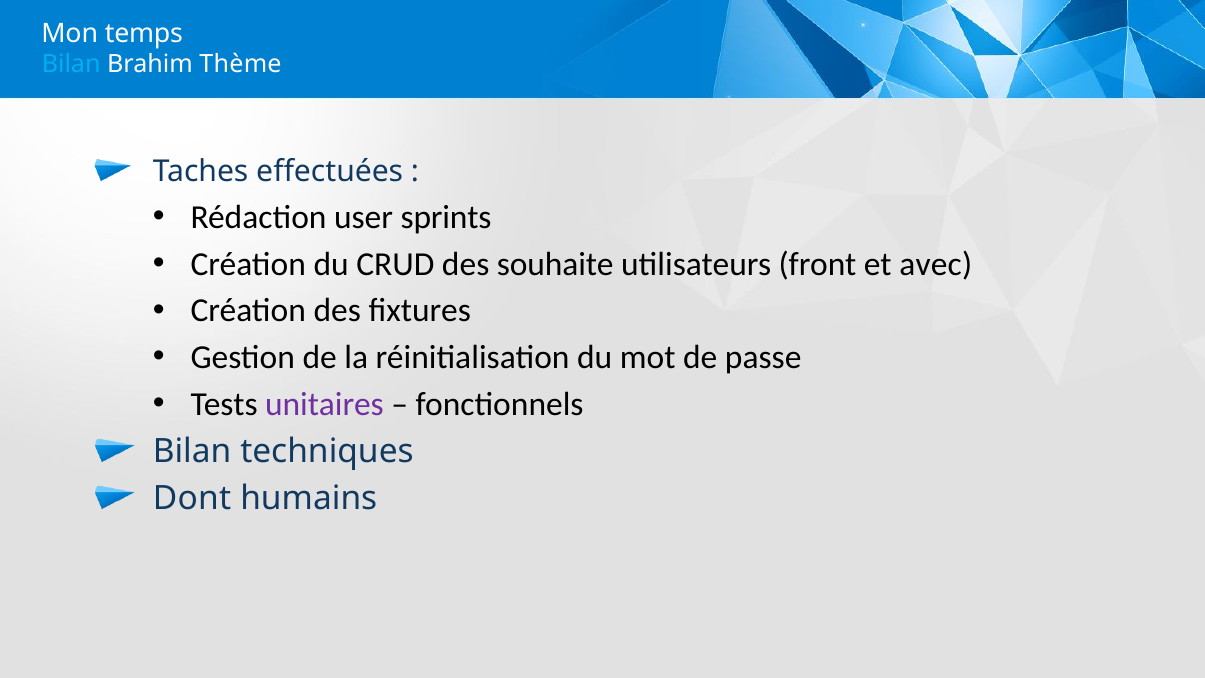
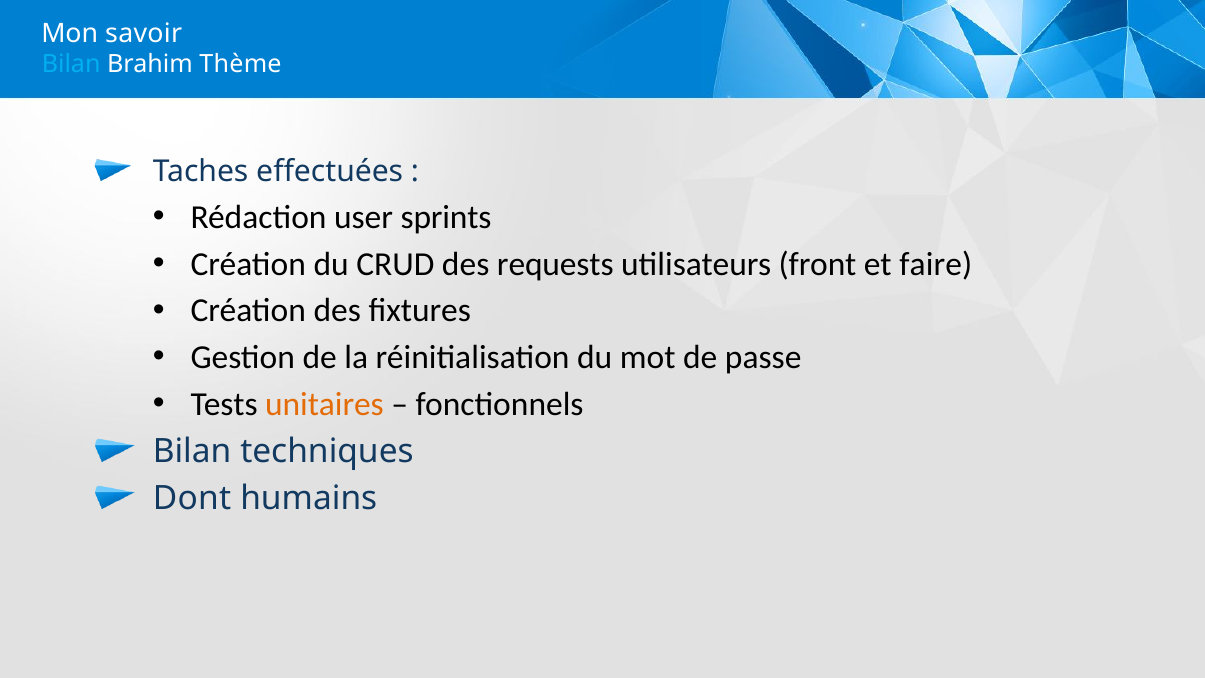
temps: temps -> savoir
souhaite: souhaite -> requests
avec: avec -> faire
unitaires colour: purple -> orange
